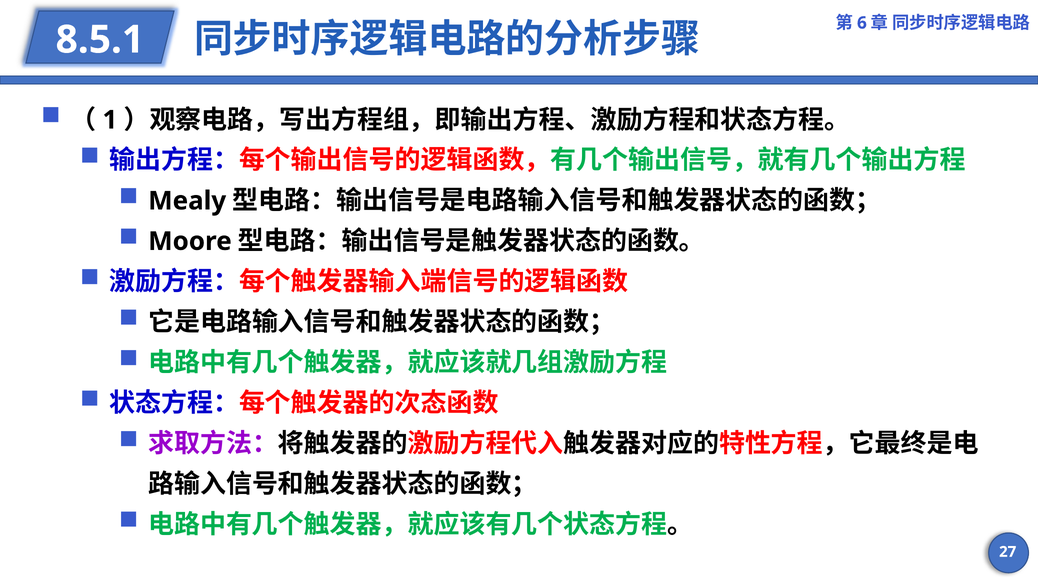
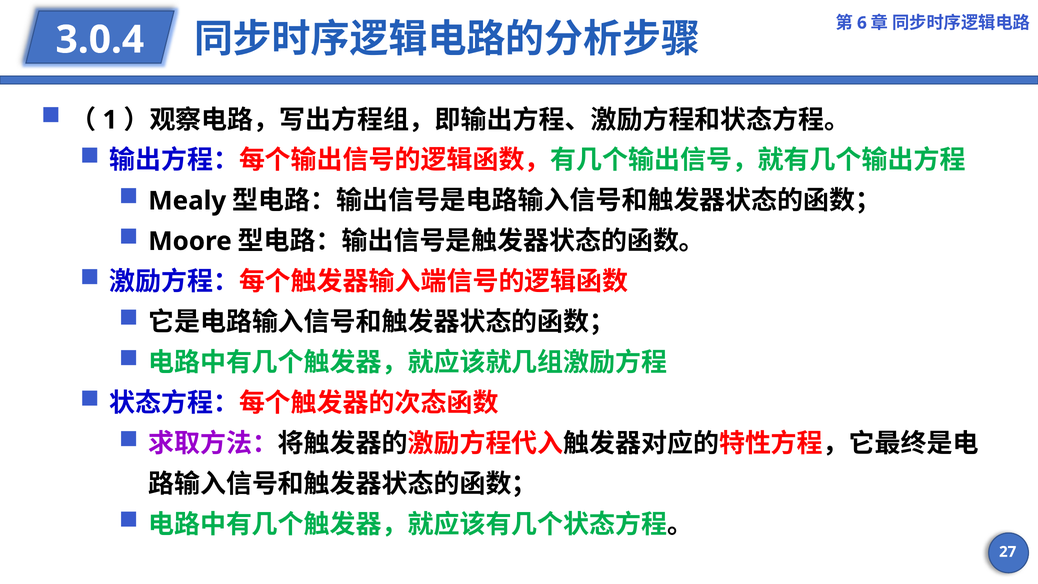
8.5.1: 8.5.1 -> 3.0.4
